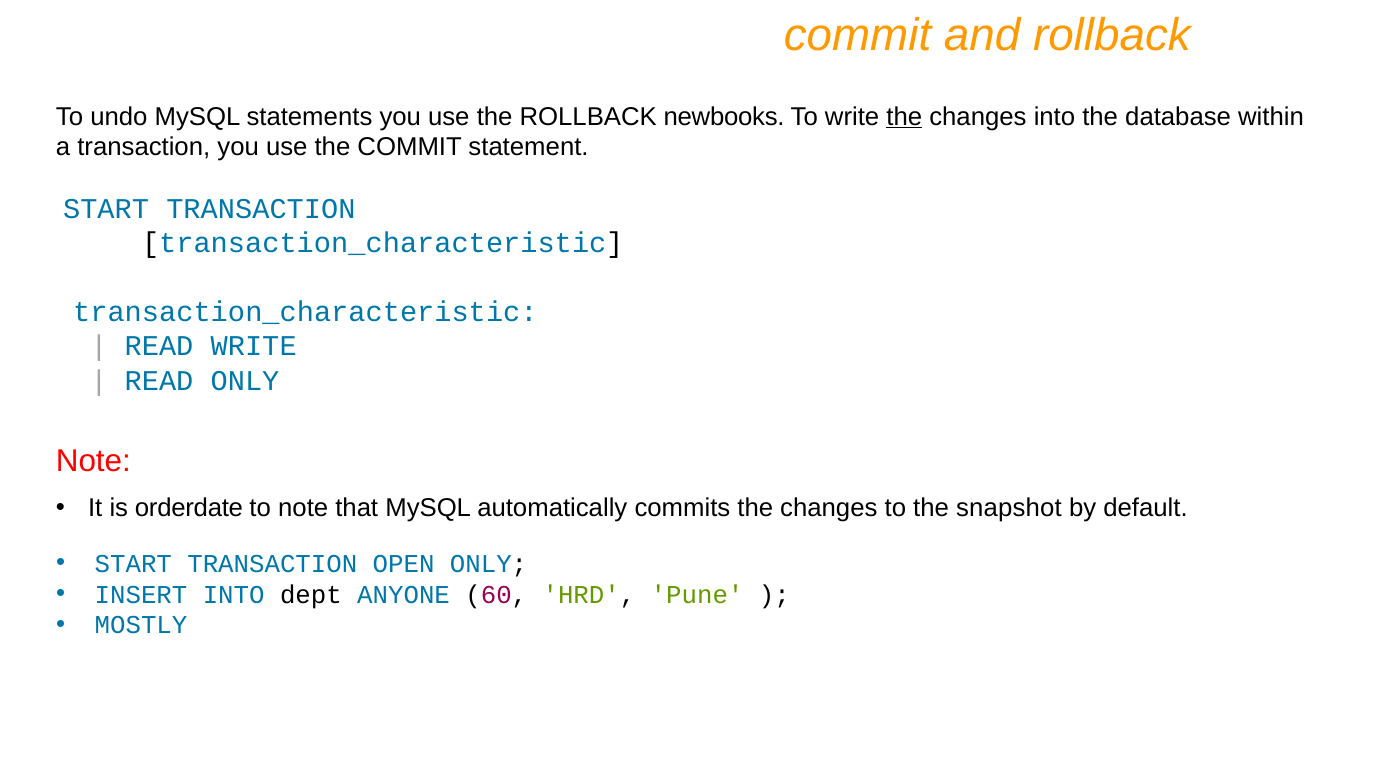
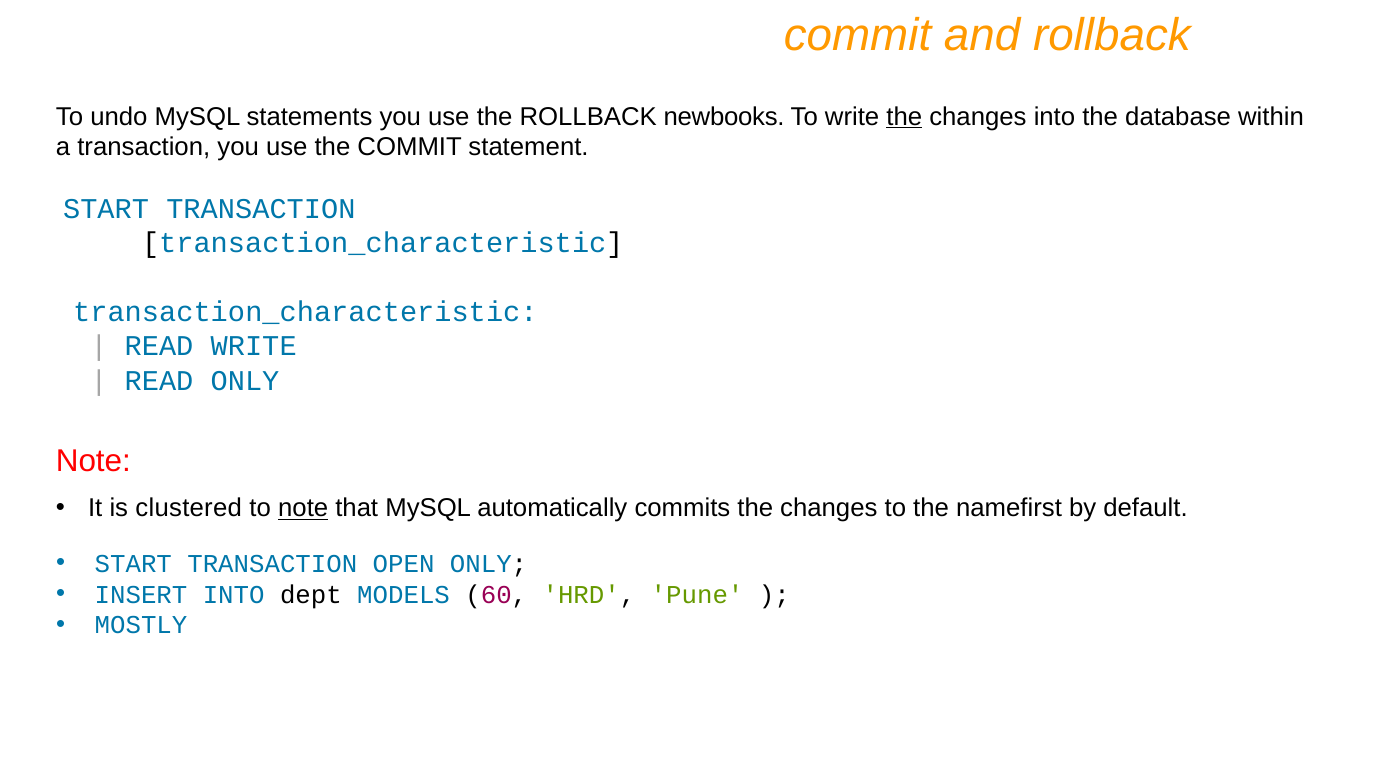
orderdate: orderdate -> clustered
note at (303, 509) underline: none -> present
snapshot: snapshot -> namefirst
ANYONE: ANYONE -> MODELS
